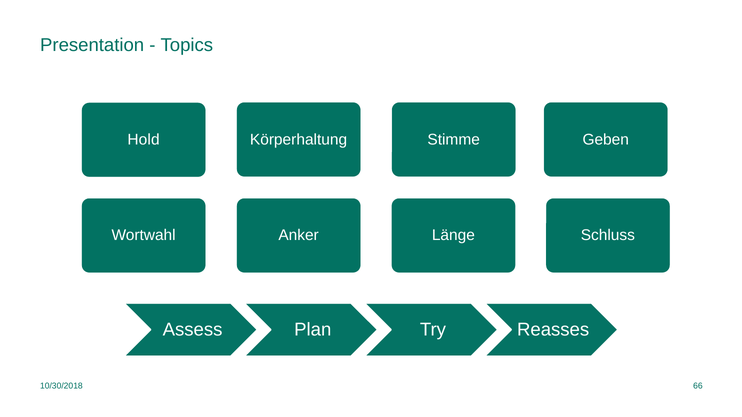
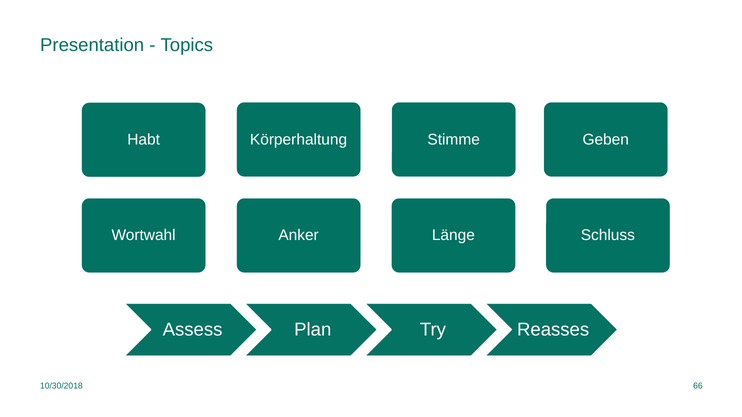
Hold: Hold -> Habt
